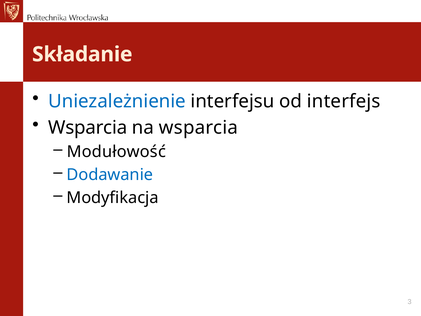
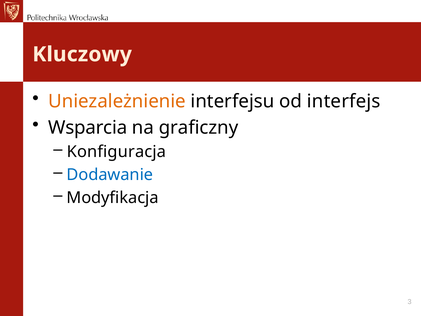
Składanie: Składanie -> Kluczowy
Uniezależnienie colour: blue -> orange
na wsparcia: wsparcia -> graficzny
Modułowość: Modułowość -> Konfiguracja
